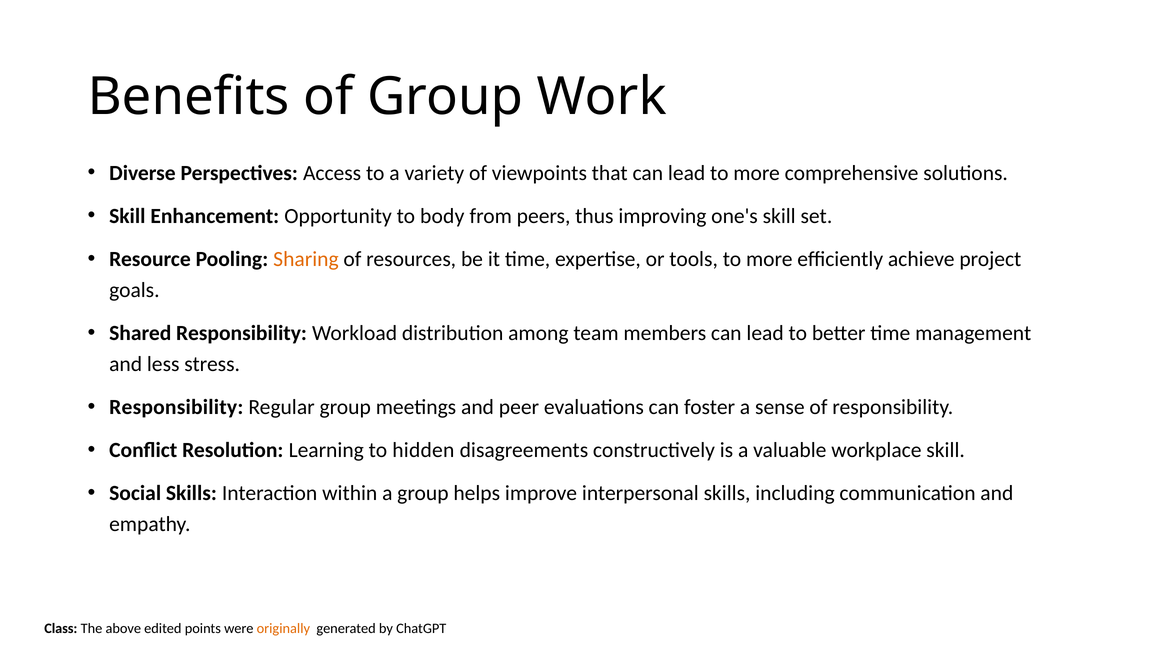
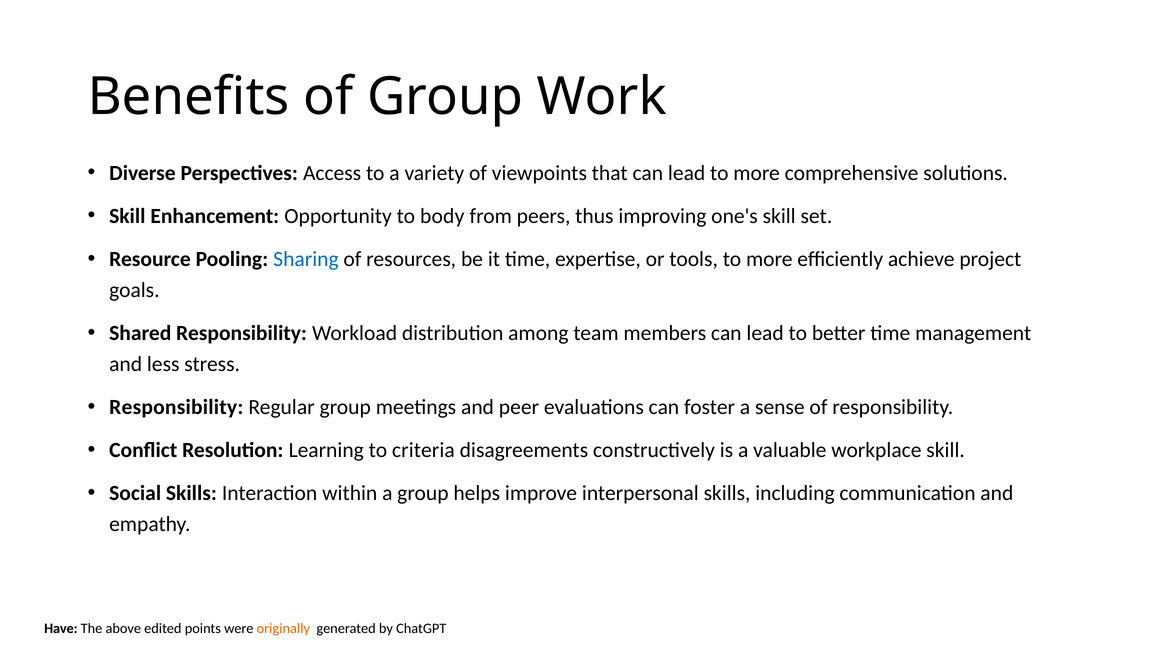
Sharing colour: orange -> blue
hidden: hidden -> criteria
Class: Class -> Have
